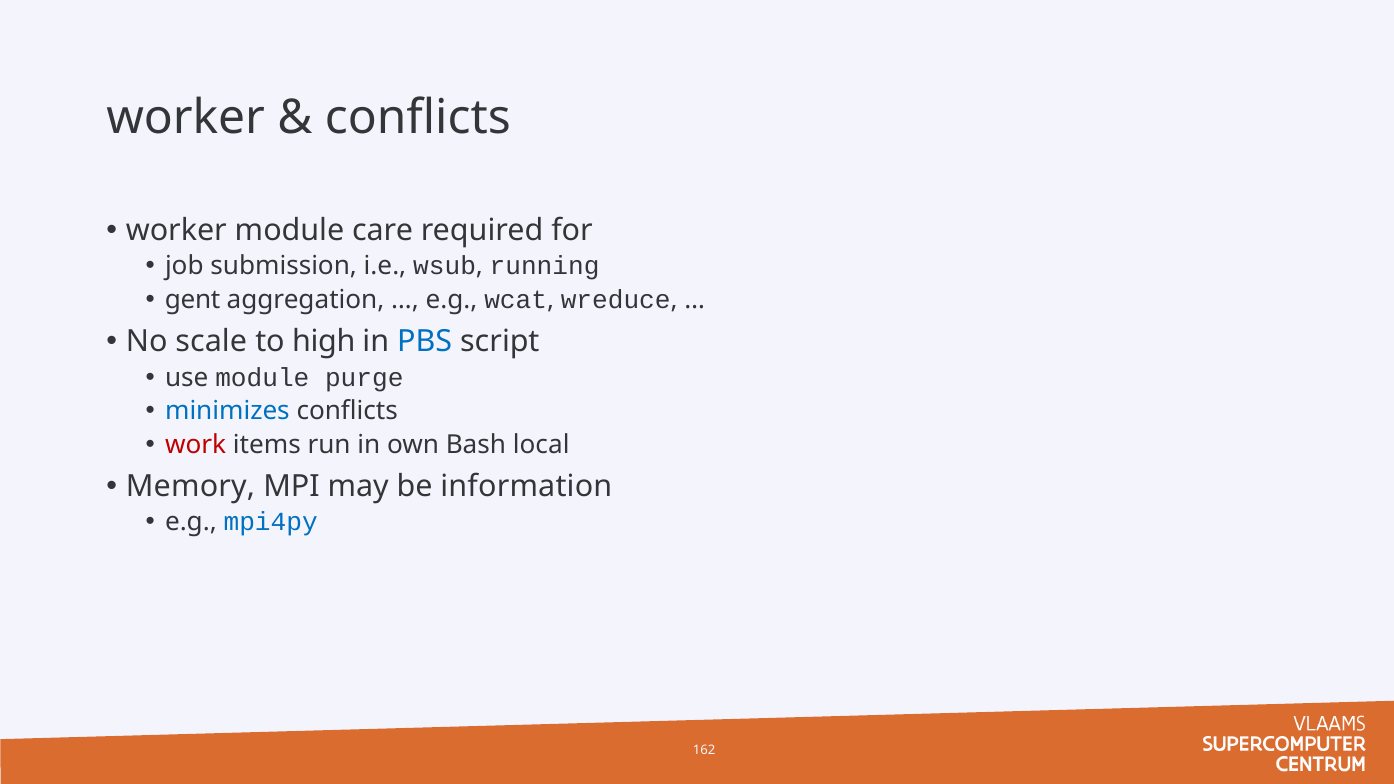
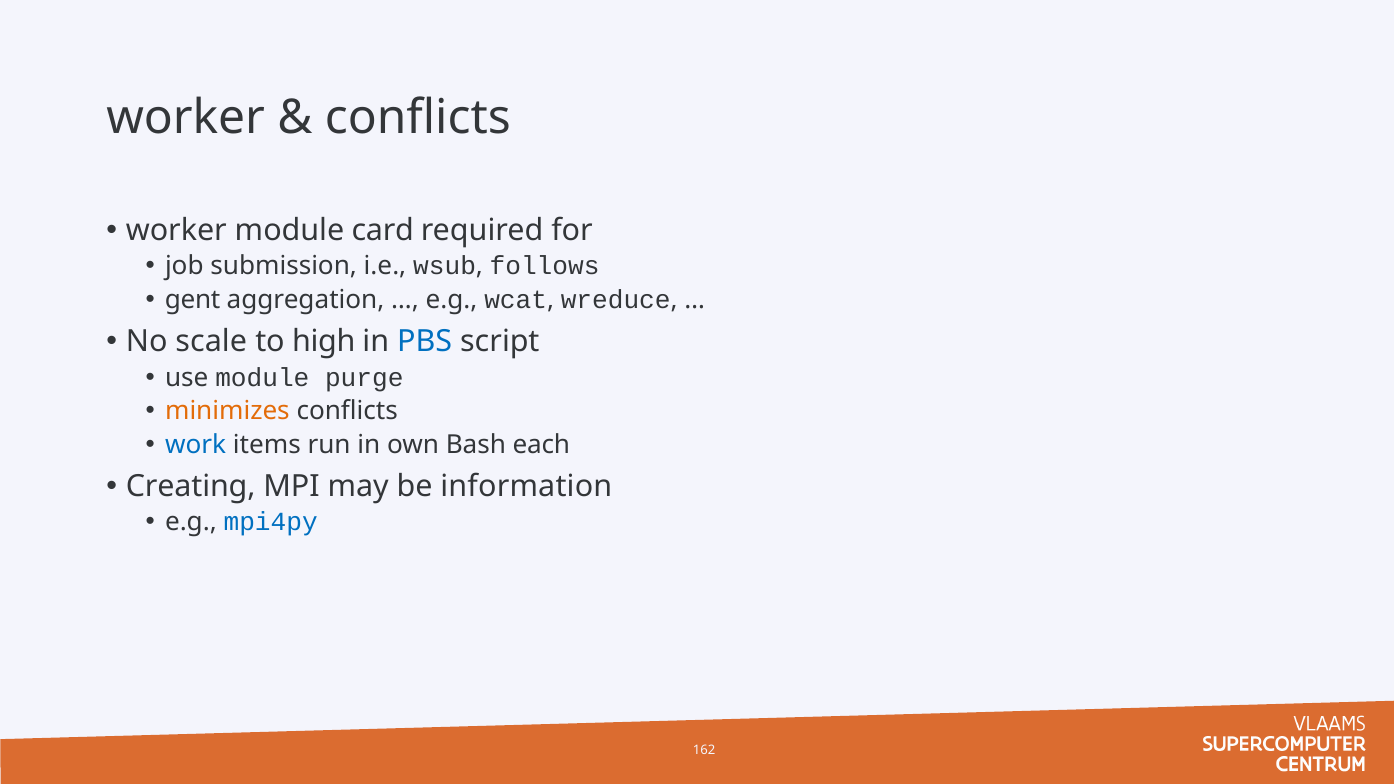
care: care -> card
running: running -> follows
minimizes colour: blue -> orange
work colour: red -> blue
local: local -> each
Memory: Memory -> Creating
